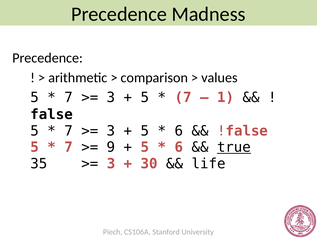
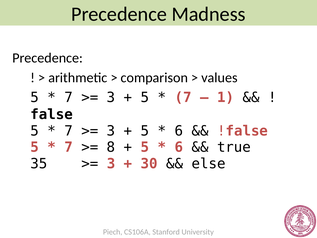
9: 9 -> 8
true underline: present -> none
life: life -> else
